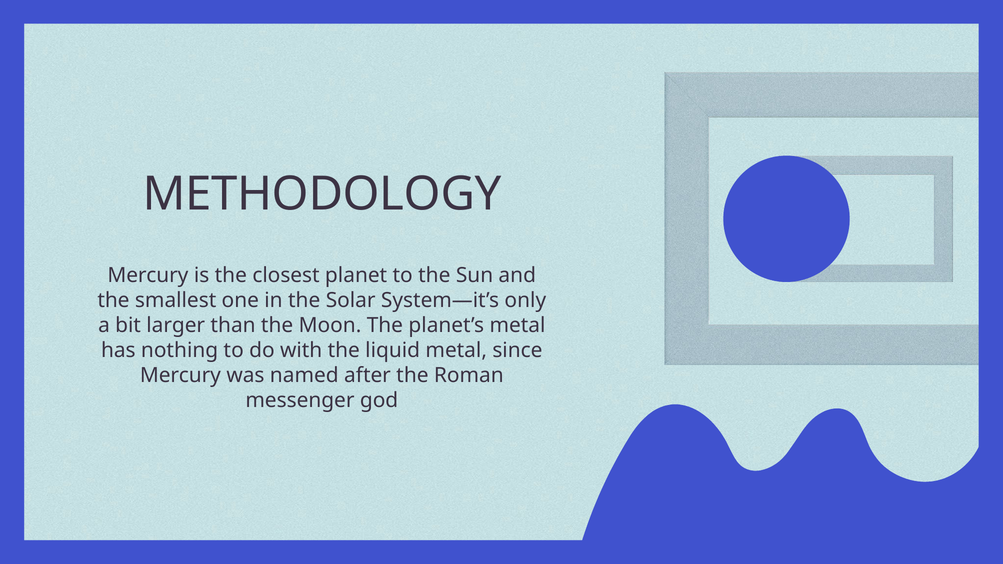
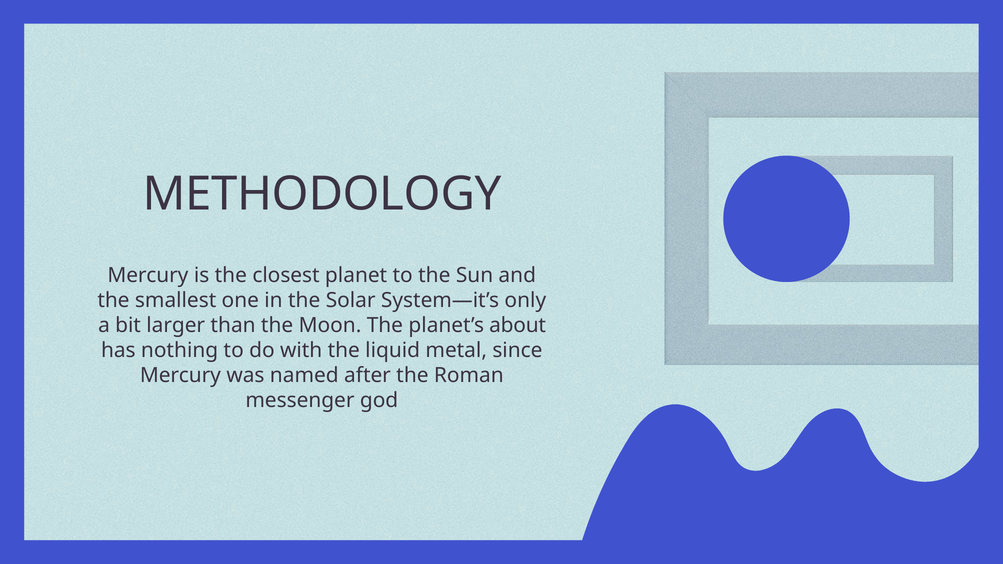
planet’s metal: metal -> about
